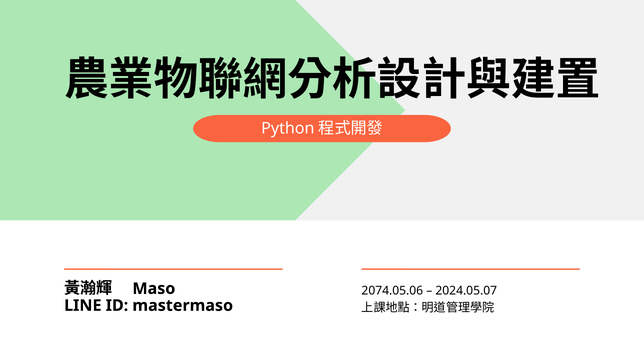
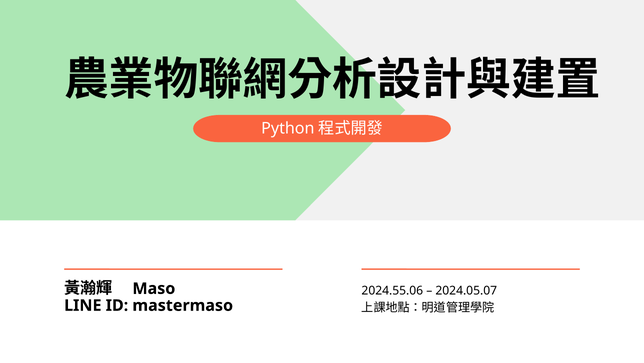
2074.05.06: 2074.05.06 -> 2024.55.06
